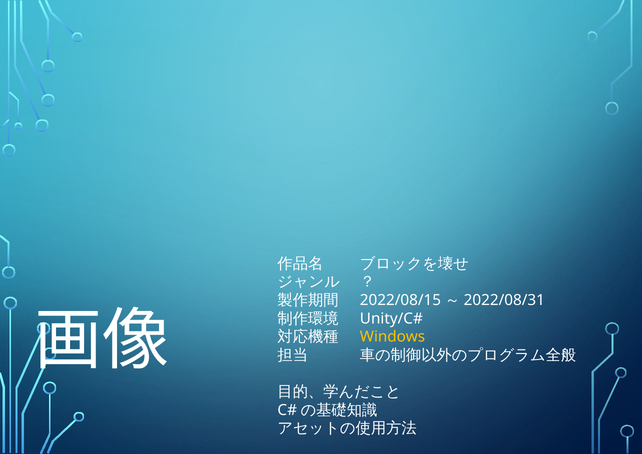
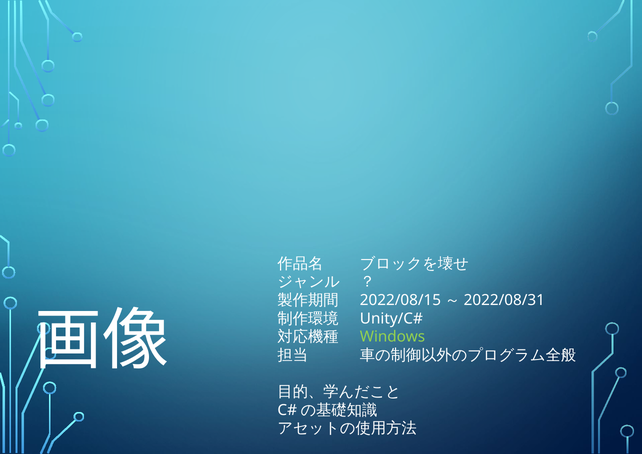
Windows colour: yellow -> light green
